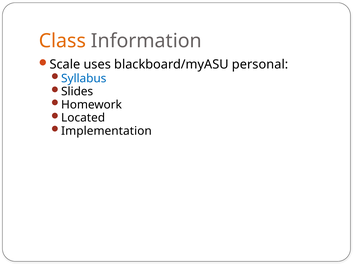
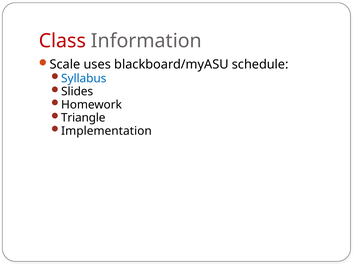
Class colour: orange -> red
personal: personal -> schedule
Located: Located -> Triangle
